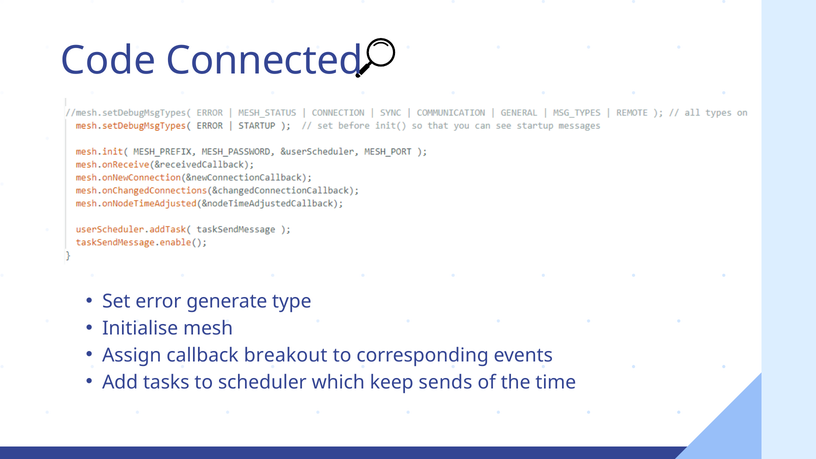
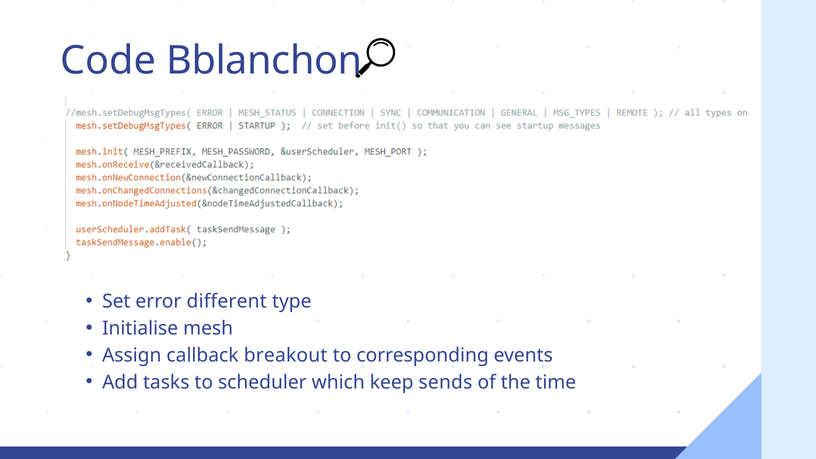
Connected: Connected -> Bblanchon
generate: generate -> different
